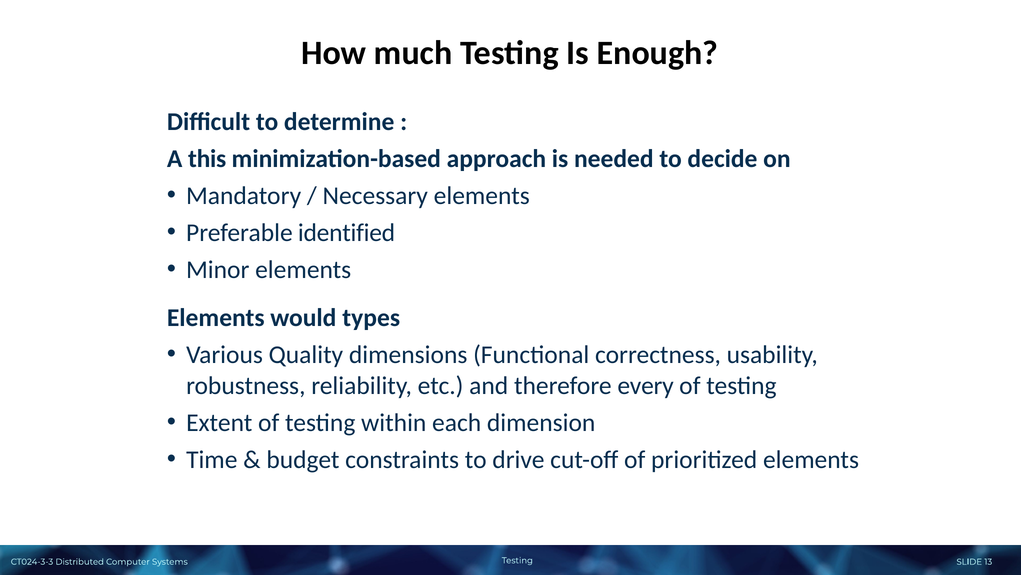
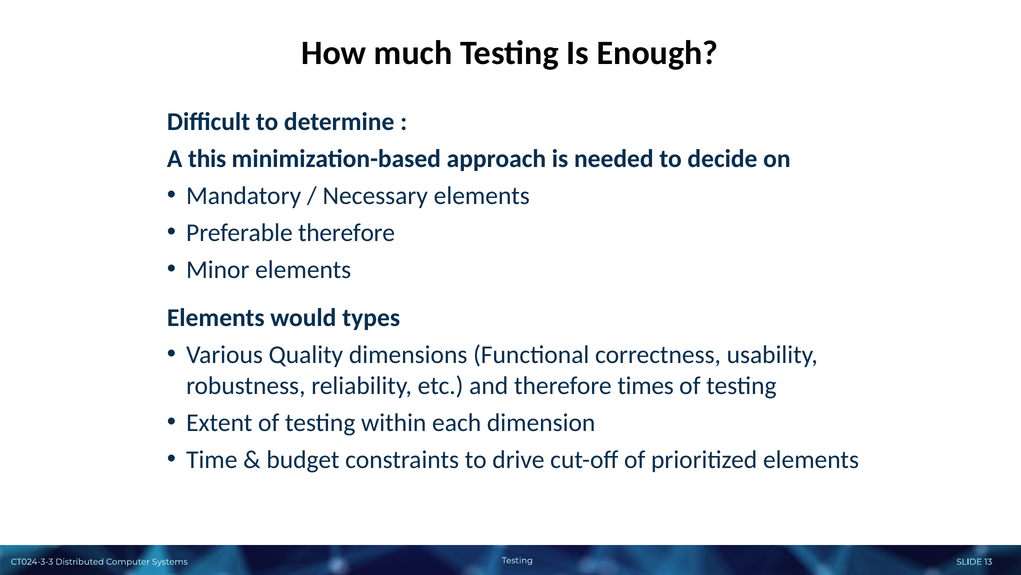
Preferable identified: identified -> therefore
every: every -> times
